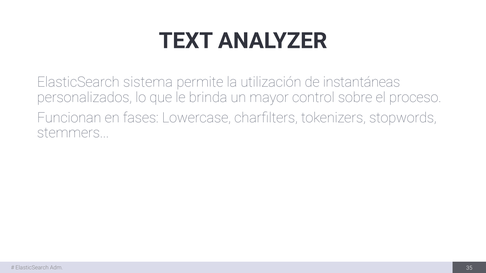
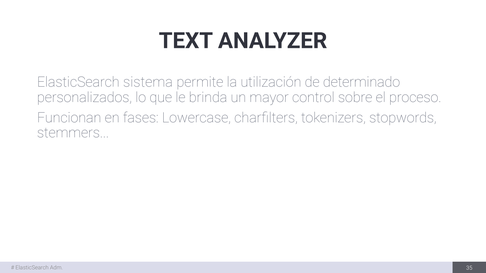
instantáneas: instantáneas -> determinado
